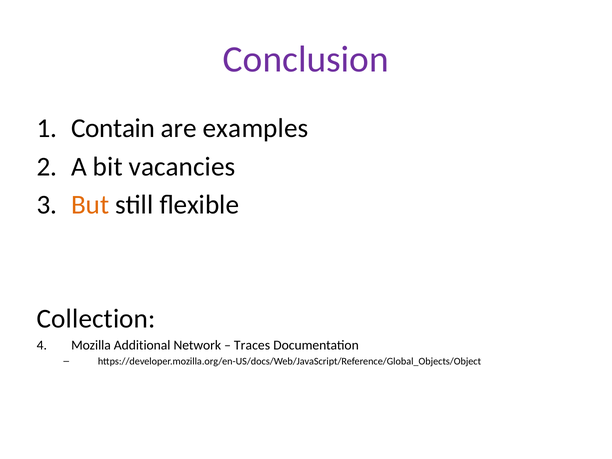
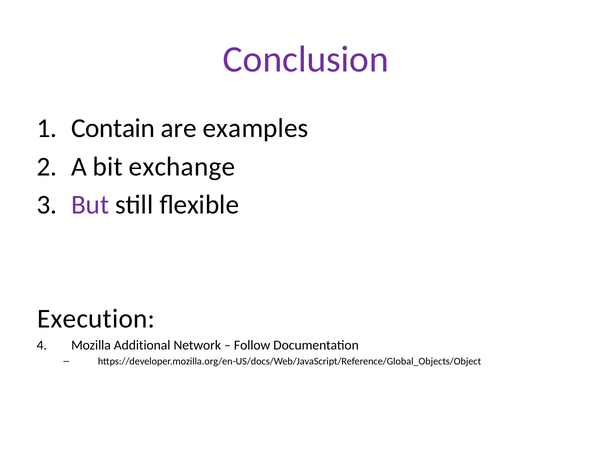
vacancies: vacancies -> exchange
But colour: orange -> purple
Collection: Collection -> Execution
Traces: Traces -> Follow
